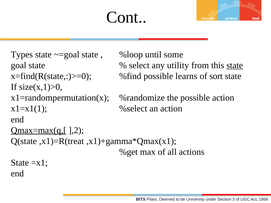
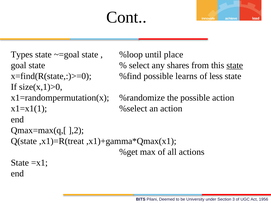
some: some -> place
utility: utility -> shares
sort: sort -> less
Qmax=max(q,[ underline: present -> none
